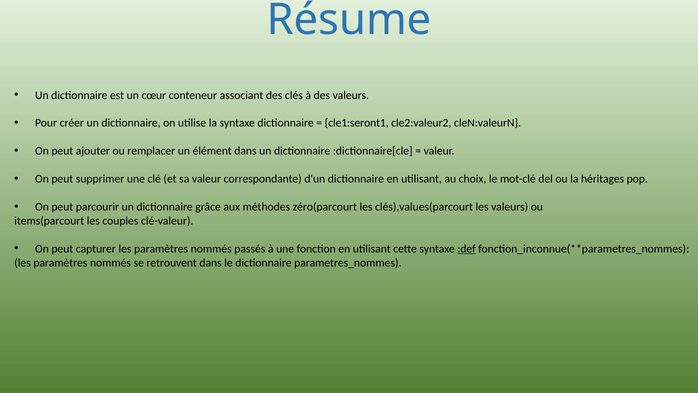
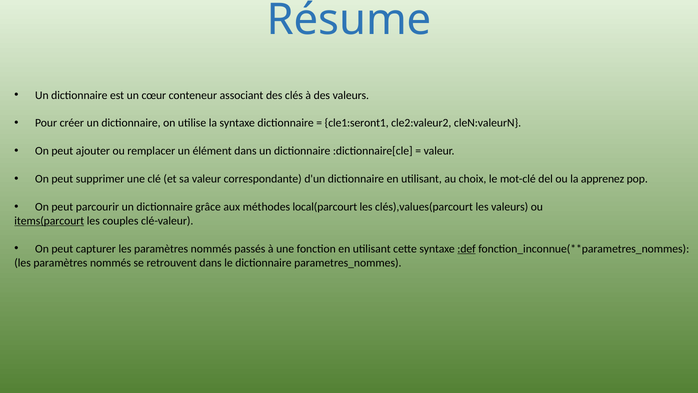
héritages: héritages -> apprenez
zéro(parcourt: zéro(parcourt -> local(parcourt
items(parcourt underline: none -> present
